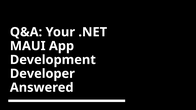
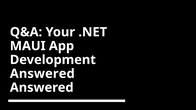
Developer at (42, 74): Developer -> Answered
